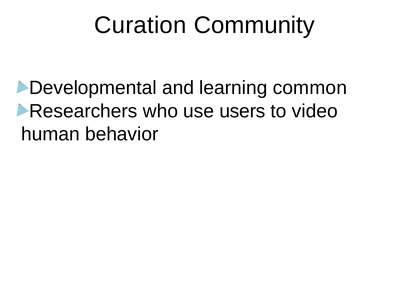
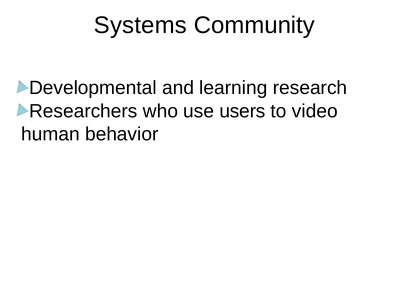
Curation: Curation -> Systems
common: common -> research
